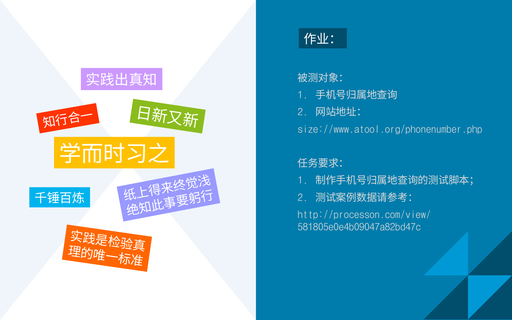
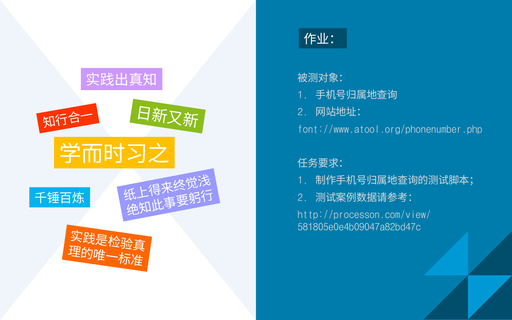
size://www.atool.org/phonenumber.php: size://www.atool.org/phonenumber.php -> font://www.atool.org/phonenumber.php
